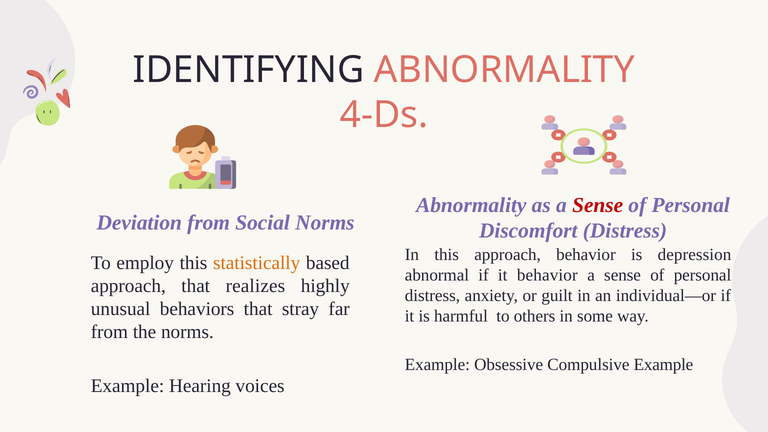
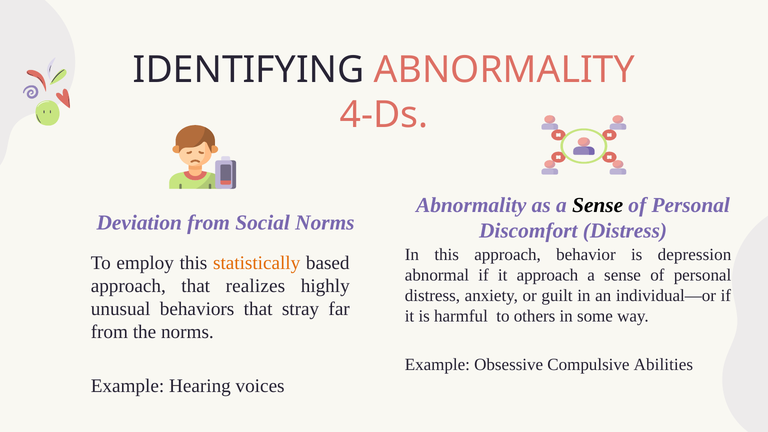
Sense at (598, 205) colour: red -> black
it behavior: behavior -> approach
Compulsive Example: Example -> Abilities
